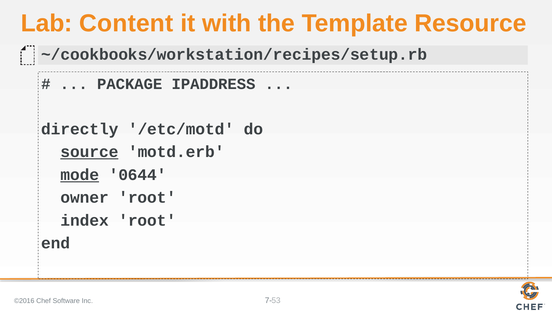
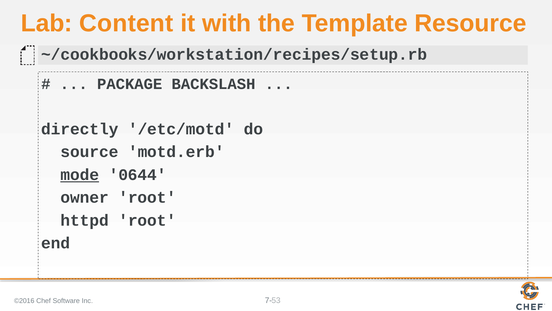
IPADDRESS: IPADDRESS -> BACKSLASH
source underline: present -> none
index: index -> httpd
